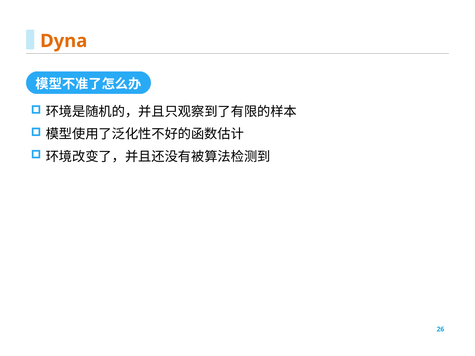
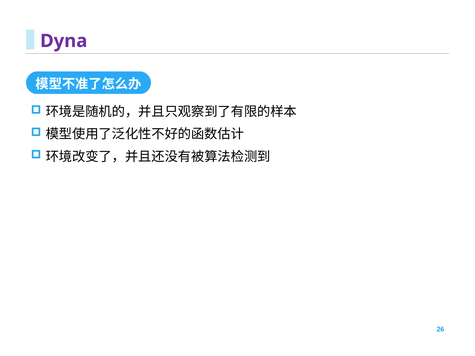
Dyna colour: orange -> purple
